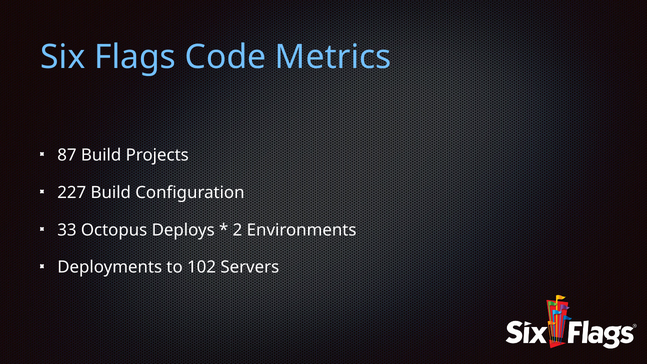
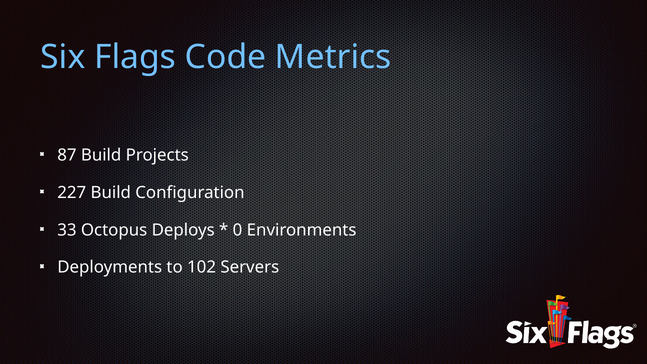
2: 2 -> 0
